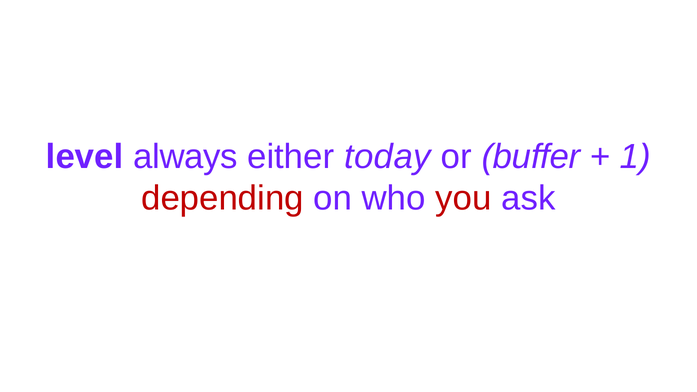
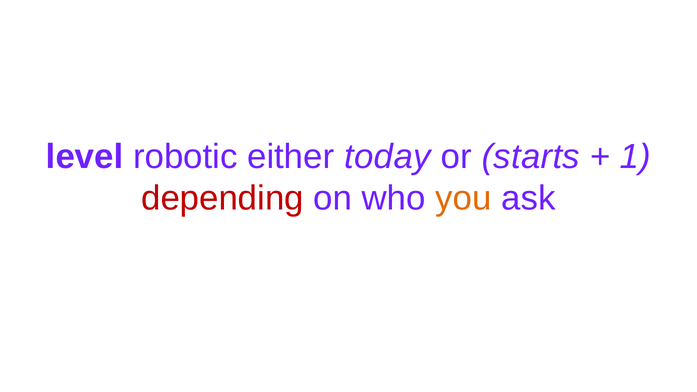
always: always -> robotic
buffer: buffer -> starts
you colour: red -> orange
